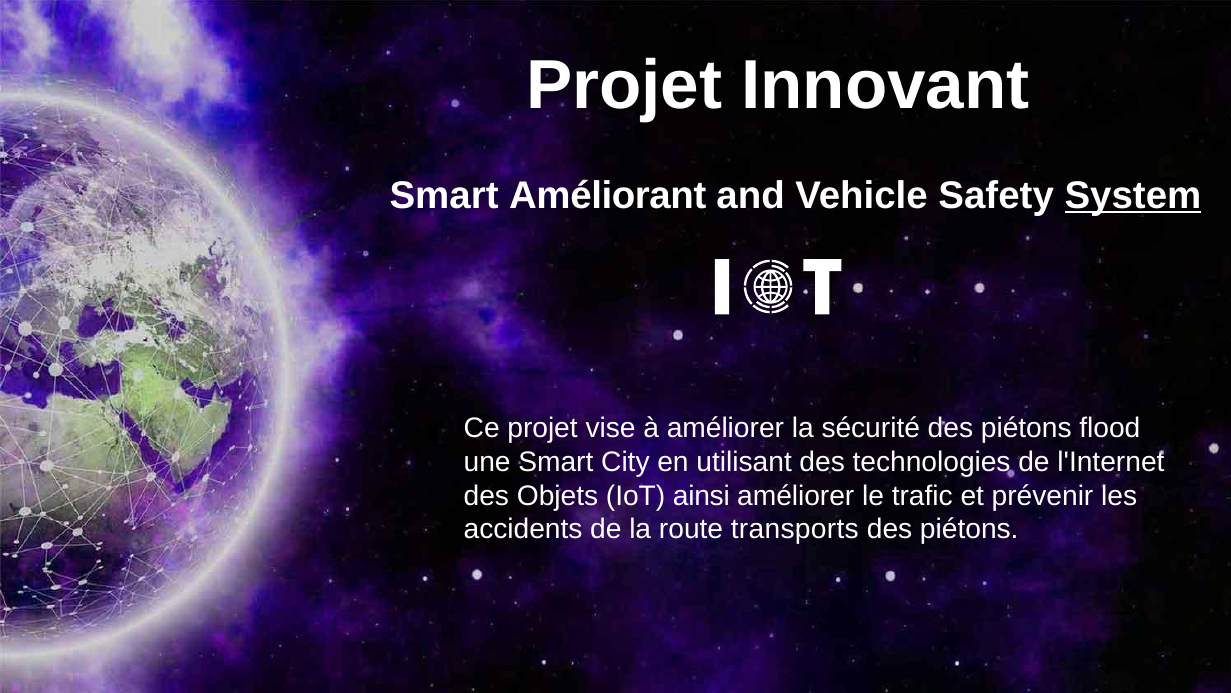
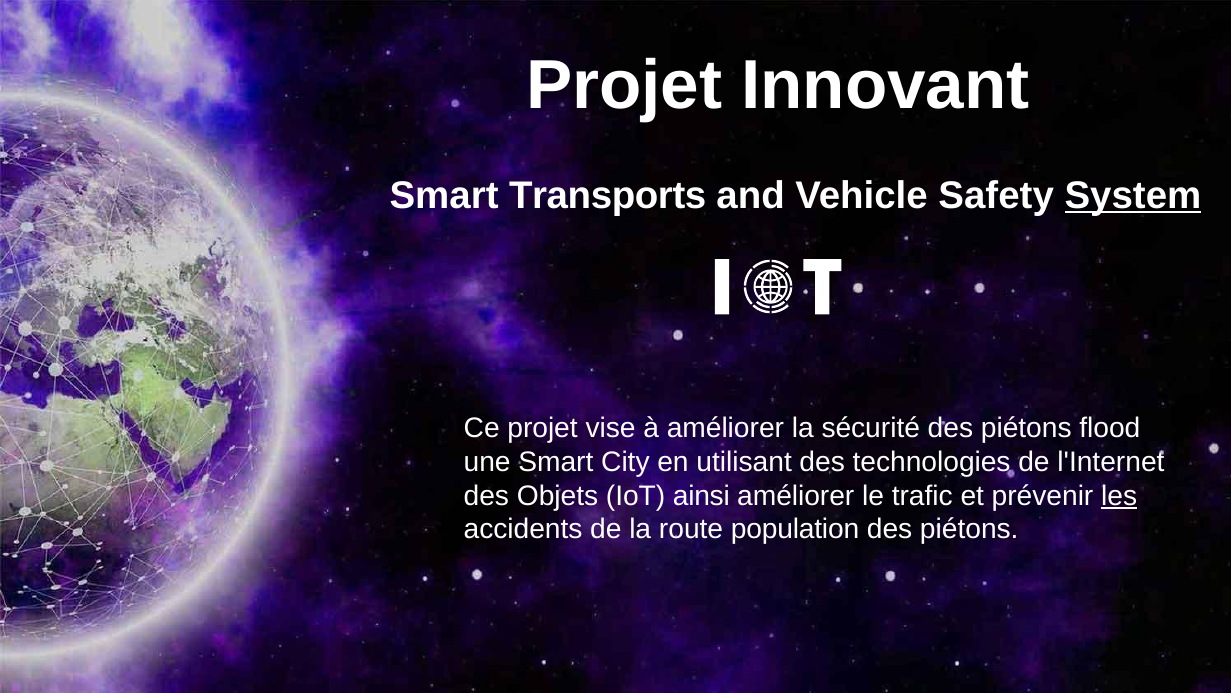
Améliorant: Améliorant -> Transports
les underline: none -> present
transports: transports -> population
